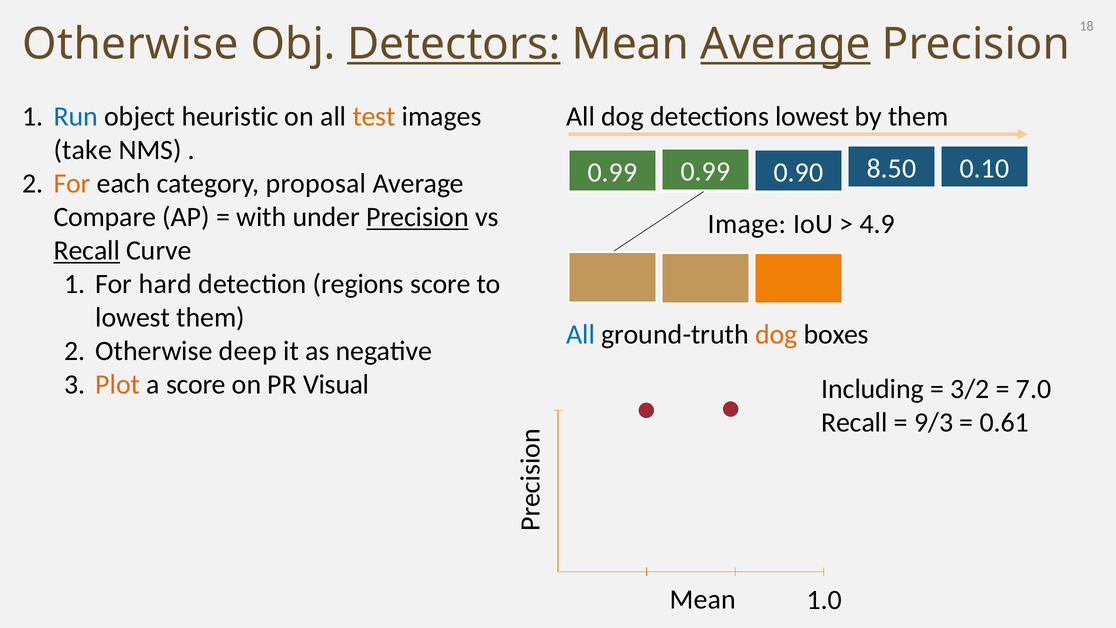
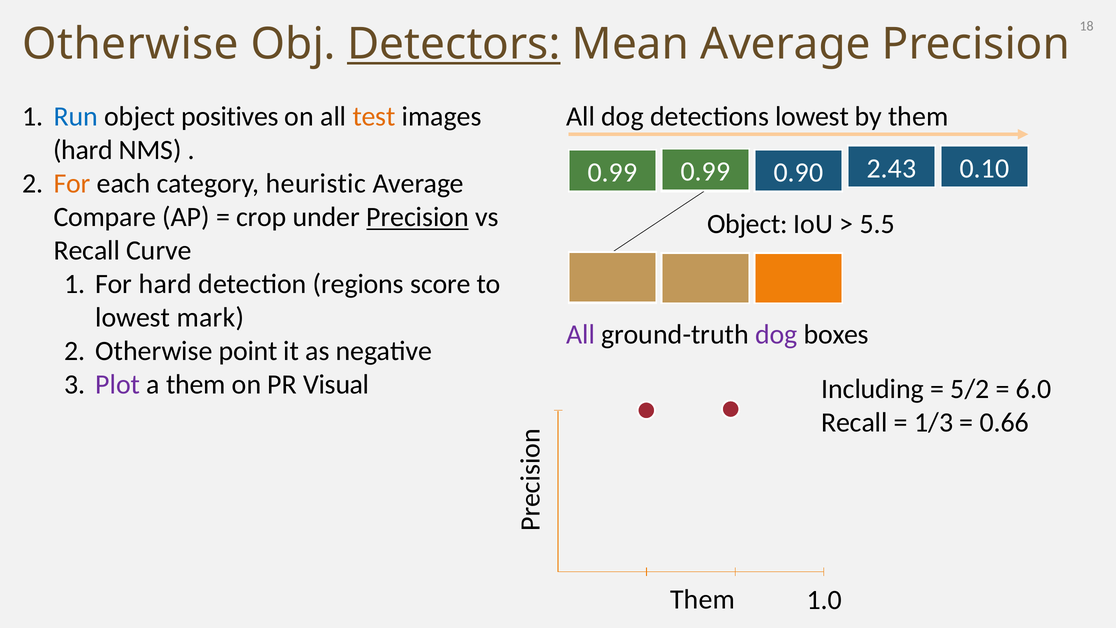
Average at (786, 44) underline: present -> none
heuristic: heuristic -> positives
take at (83, 150): take -> hard
8.50: 8.50 -> 2.43
proposal: proposal -> heuristic
with: with -> crop
Image at (747, 224): Image -> Object
4.9: 4.9 -> 5.5
Recall at (87, 251) underline: present -> none
lowest them: them -> mark
All at (581, 335) colour: blue -> purple
dog at (776, 335) colour: orange -> purple
deep: deep -> point
Plot colour: orange -> purple
a score: score -> them
3/2: 3/2 -> 5/2
7.0: 7.0 -> 6.0
9/3: 9/3 -> 1/3
0.61: 0.61 -> 0.66
Mean at (703, 599): Mean -> Them
